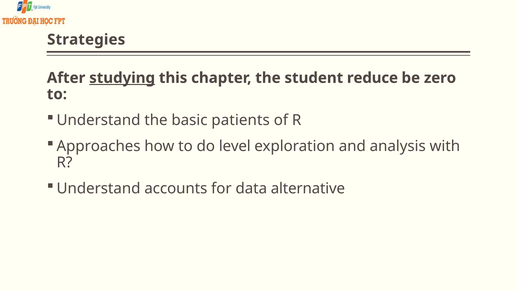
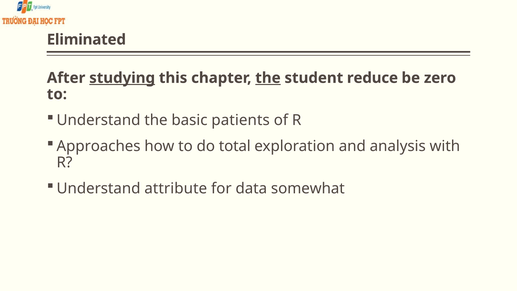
Strategies: Strategies -> Eliminated
the at (268, 78) underline: none -> present
level: level -> total
accounts: accounts -> attribute
alternative: alternative -> somewhat
